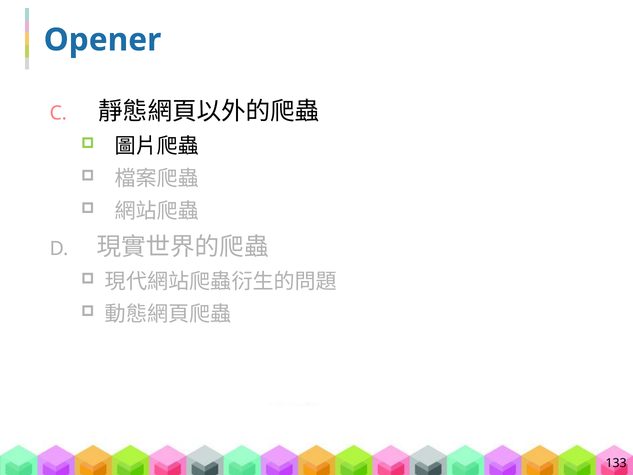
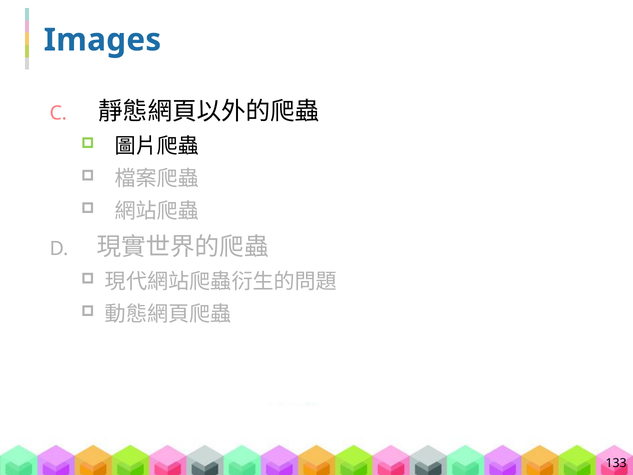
Opener: Opener -> Images
